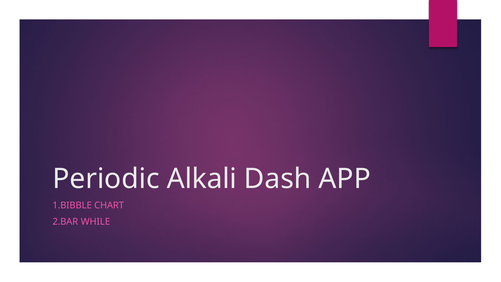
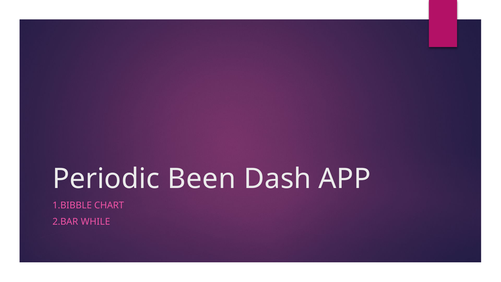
Alkali: Alkali -> Been
